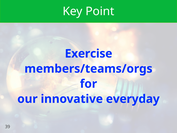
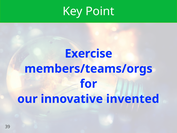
everyday: everyday -> invented
